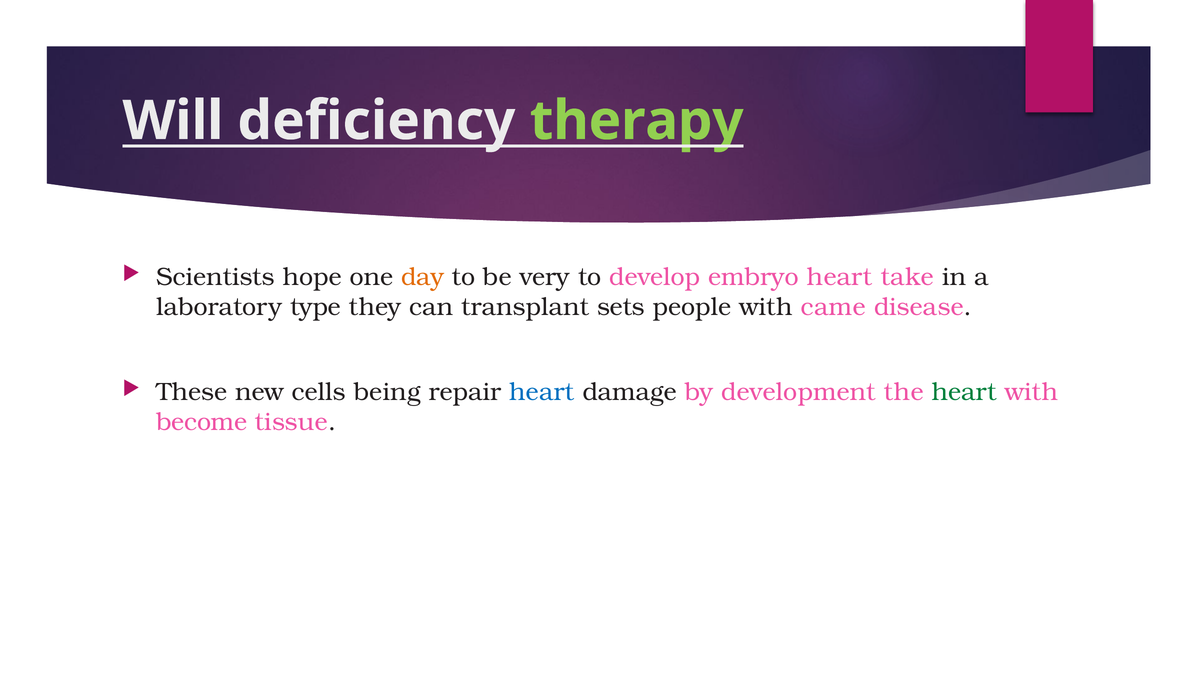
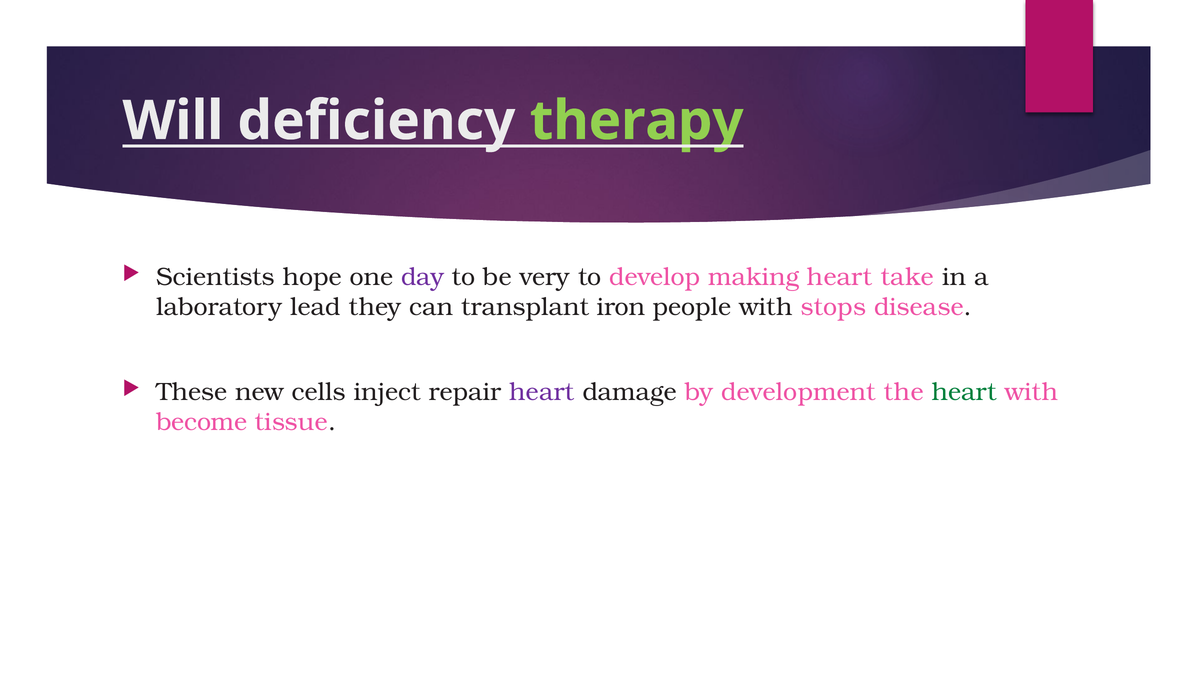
day colour: orange -> purple
embryo: embryo -> making
type: type -> lead
sets: sets -> iron
came: came -> stops
being: being -> inject
heart at (542, 392) colour: blue -> purple
